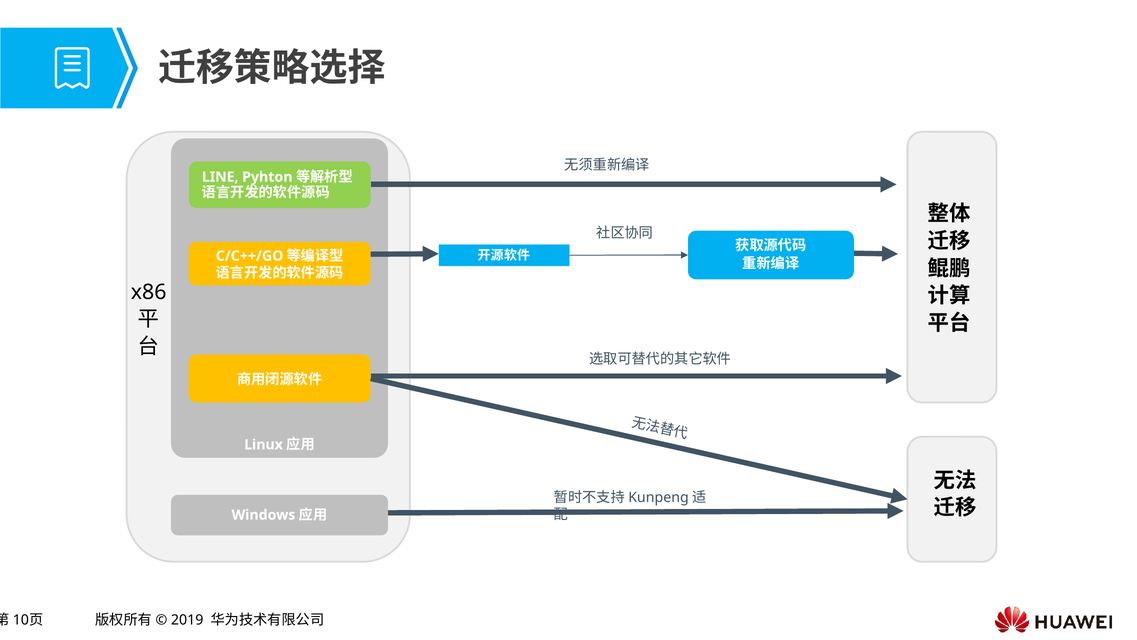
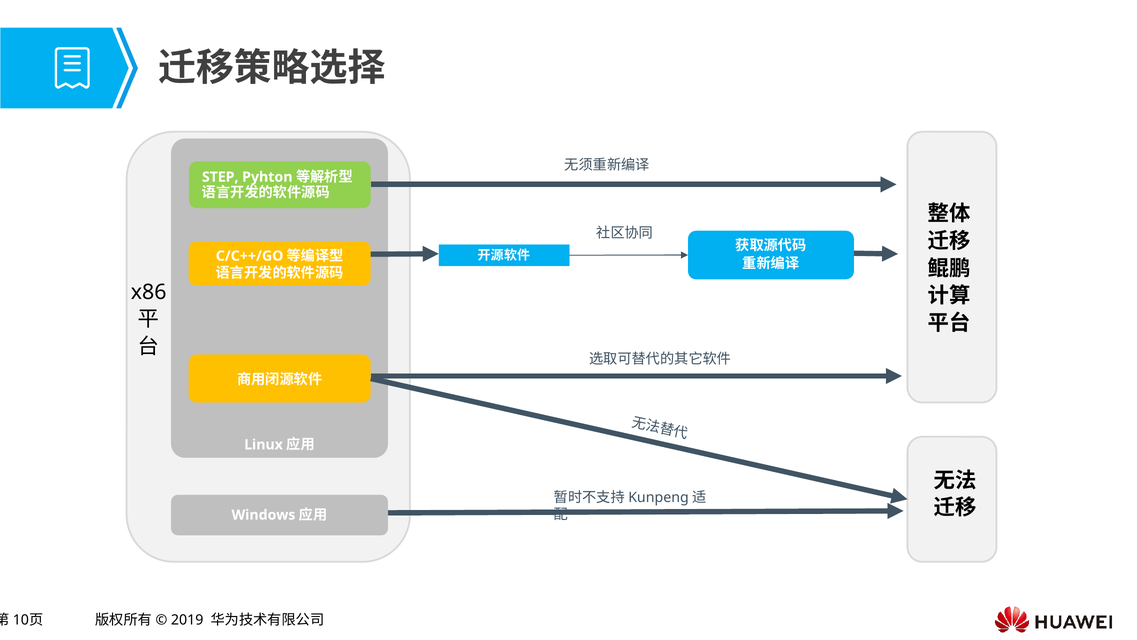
LINE: LINE -> STEP
